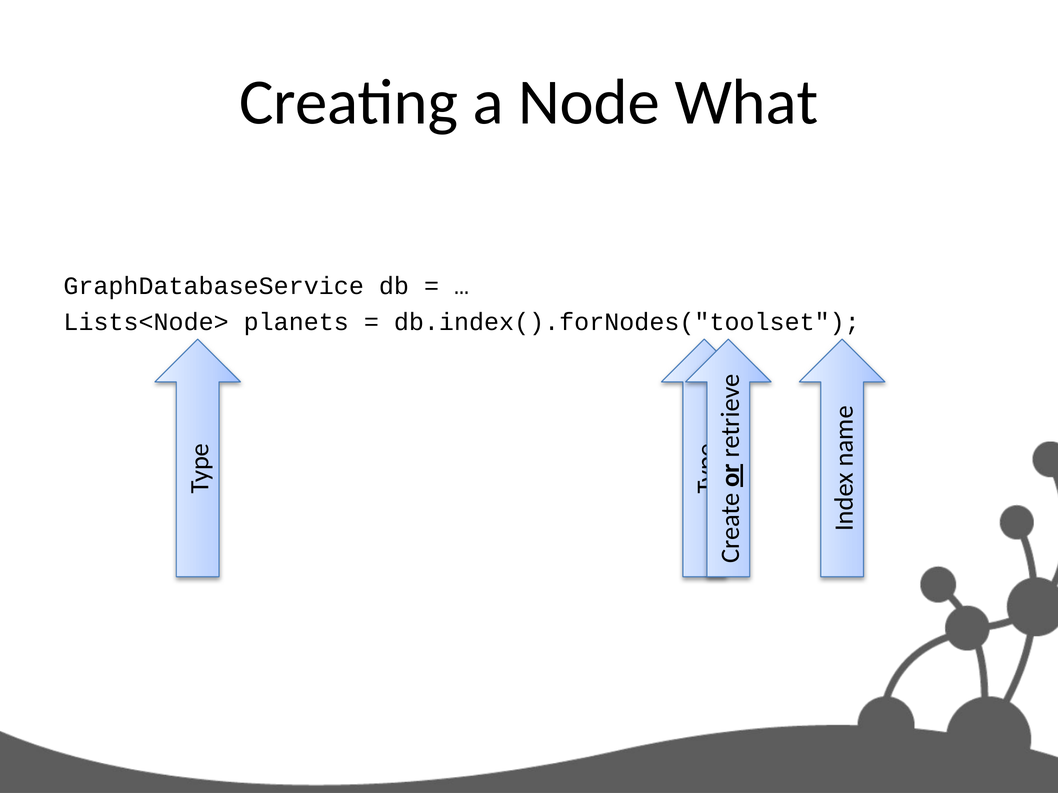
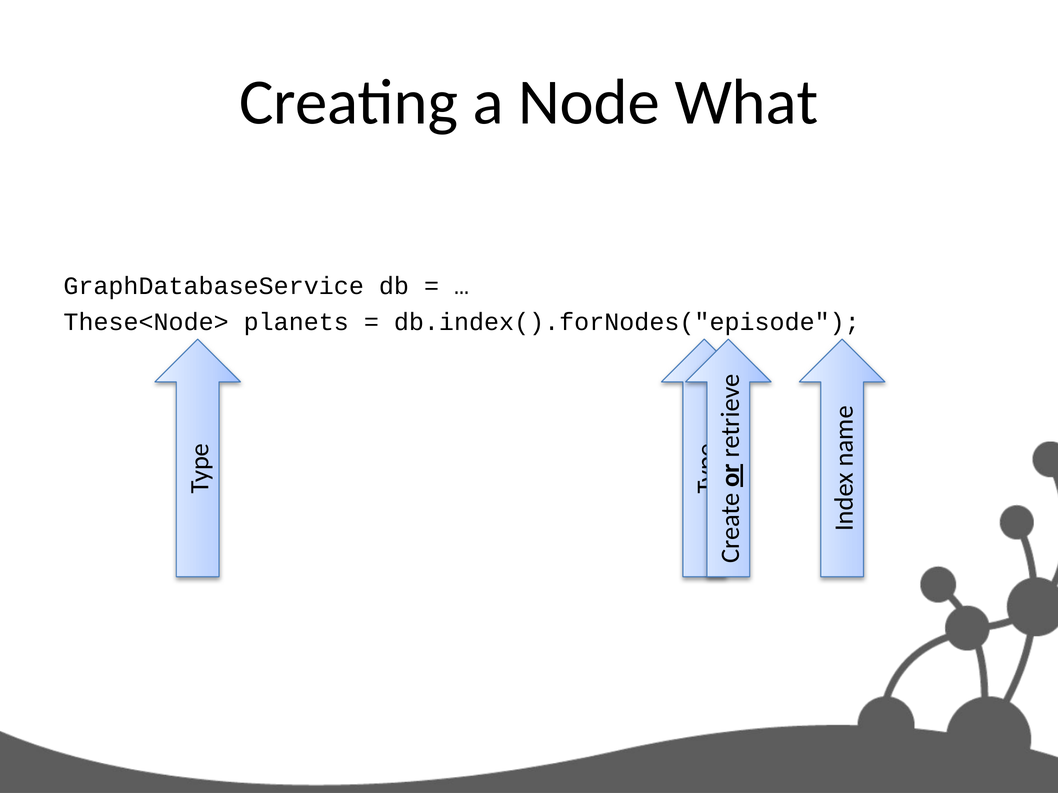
Lists<Node>: Lists<Node> -> These<Node>
db.index().forNodes("toolset: db.index().forNodes("toolset -> db.index().forNodes("episode
